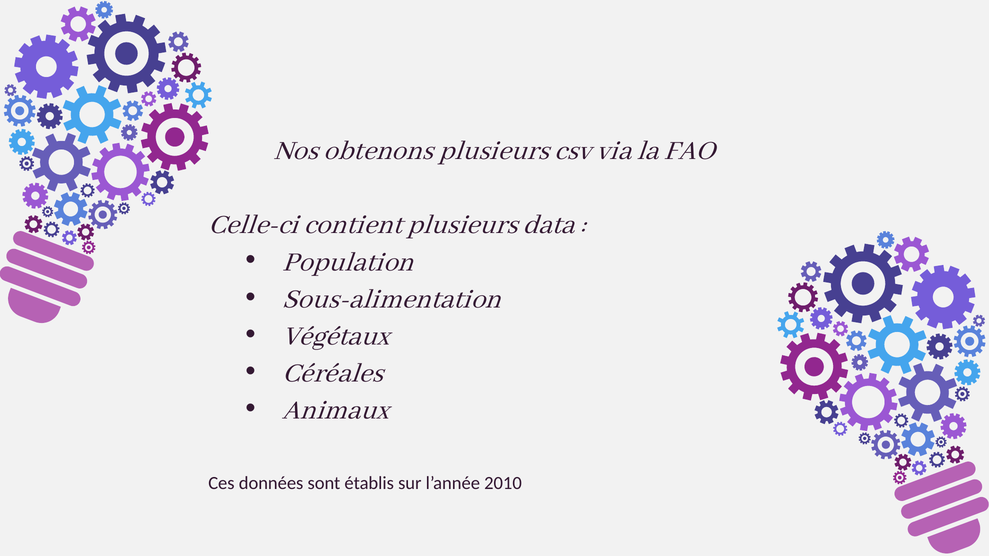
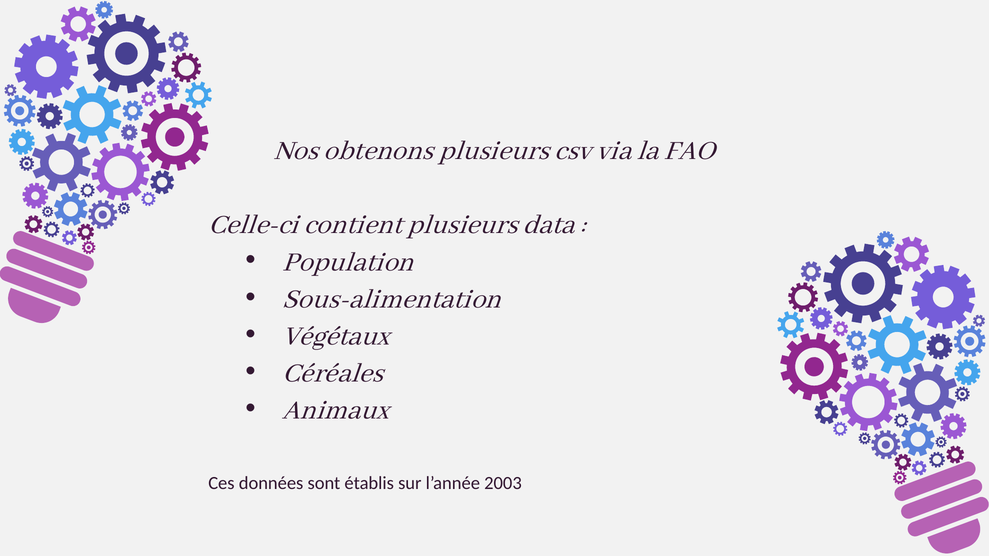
2010: 2010 -> 2003
